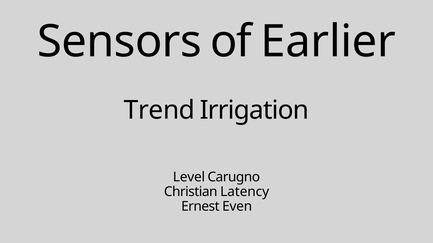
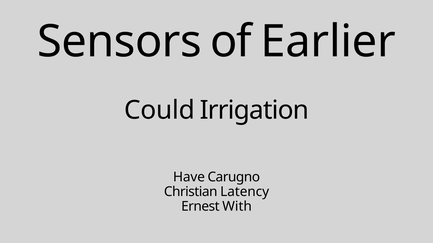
Trend: Trend -> Could
Level: Level -> Have
Even: Even -> With
